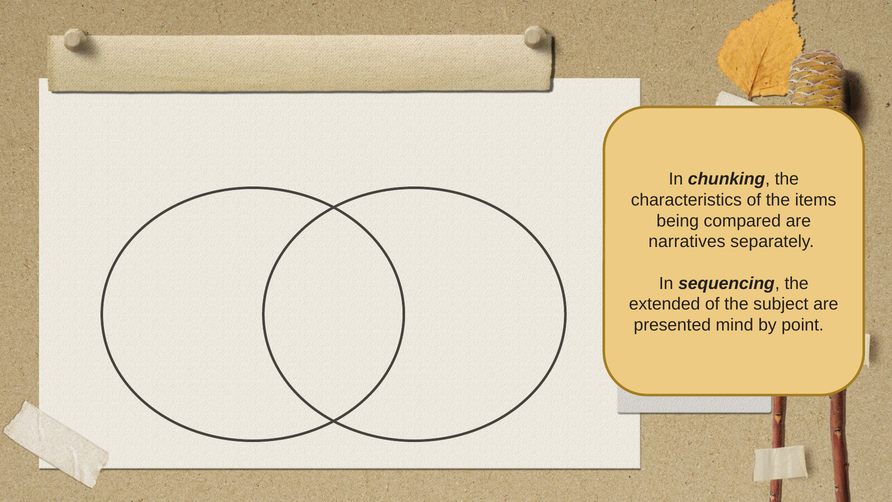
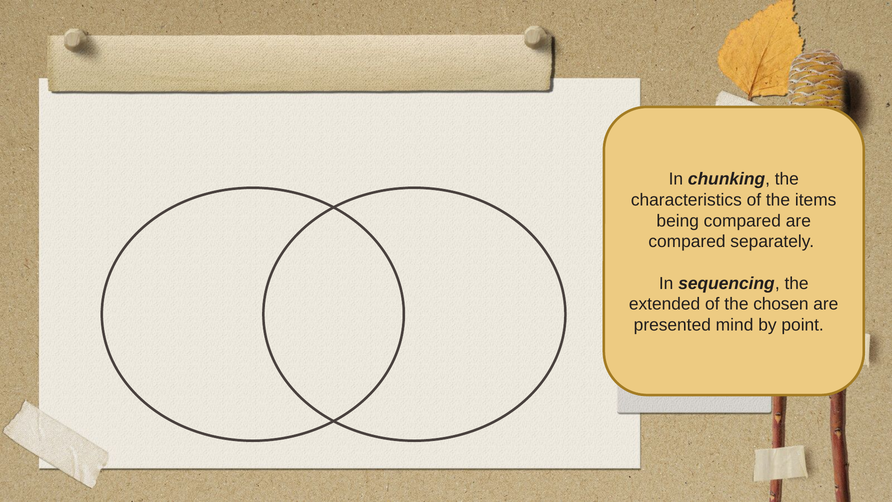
narratives at (687, 242): narratives -> compared
subject: subject -> chosen
